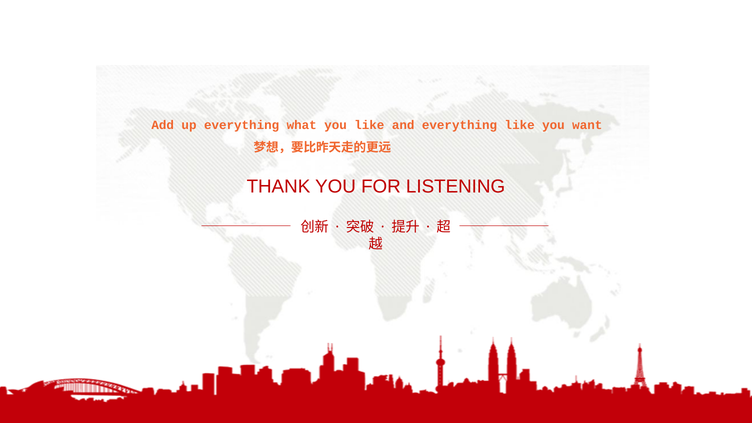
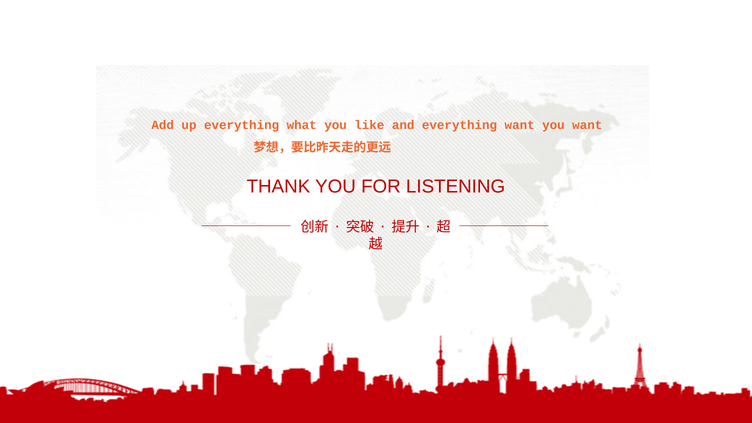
everything like: like -> want
